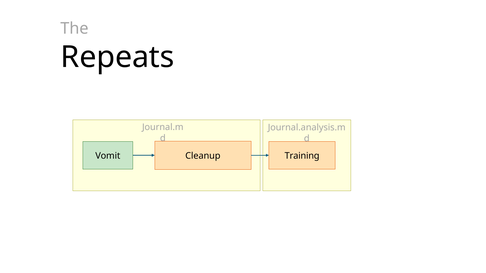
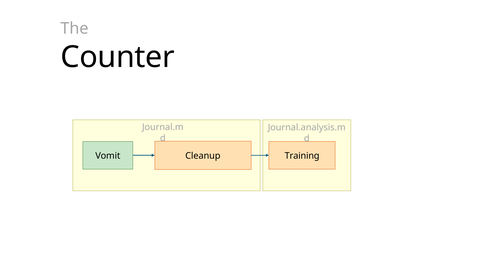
Repeats: Repeats -> Counter
